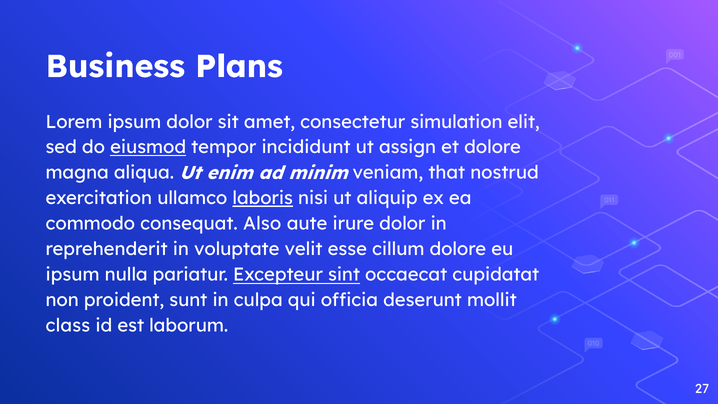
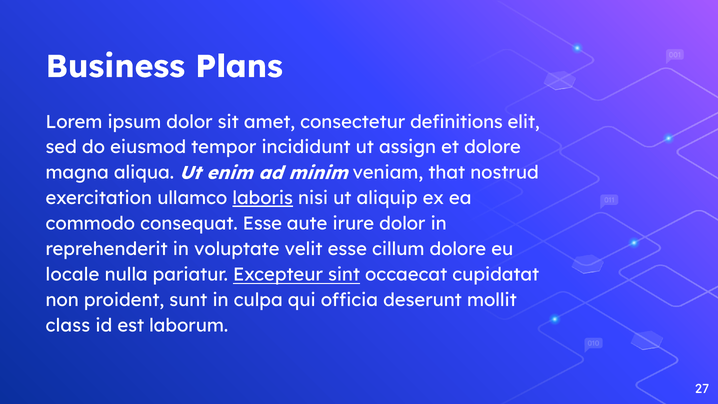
simulation: simulation -> definitions
eiusmod underline: present -> none
consequat Also: Also -> Esse
ipsum at (73, 275): ipsum -> locale
